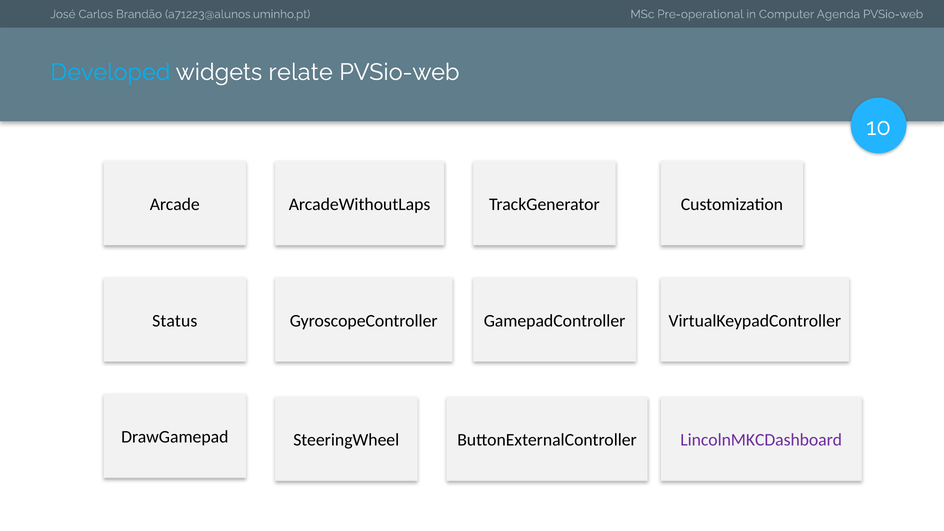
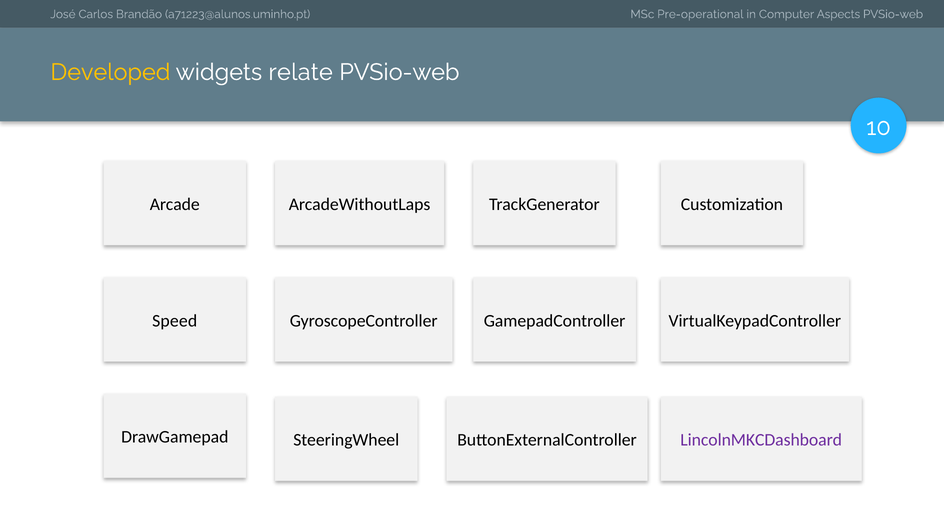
Agenda: Agenda -> Aspects
Developed colour: light blue -> yellow
Status: Status -> Speed
